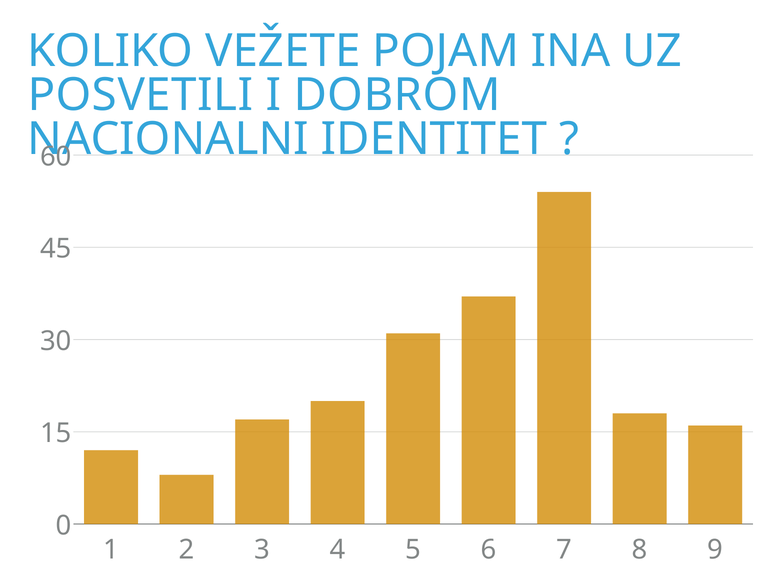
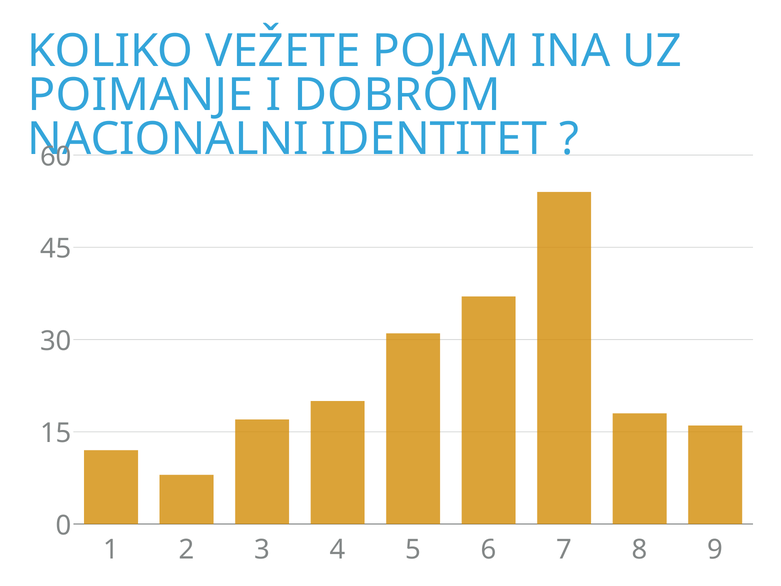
POSVETILI: POSVETILI -> POIMANJE
